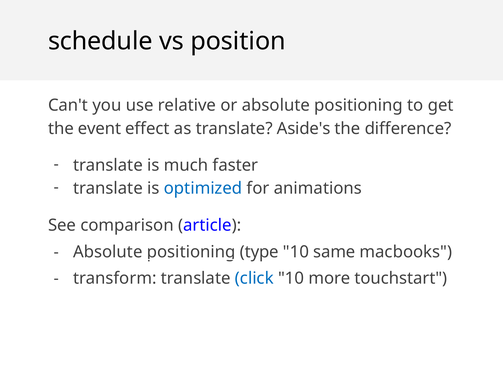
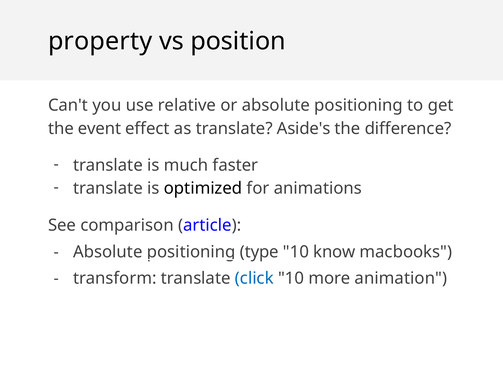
schedule: schedule -> property
optimized colour: blue -> black
same: same -> know
touchstart: touchstart -> animation
